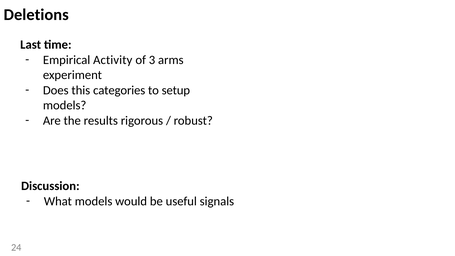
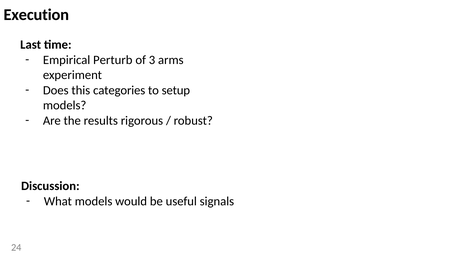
Deletions: Deletions -> Execution
Activity: Activity -> Perturb
